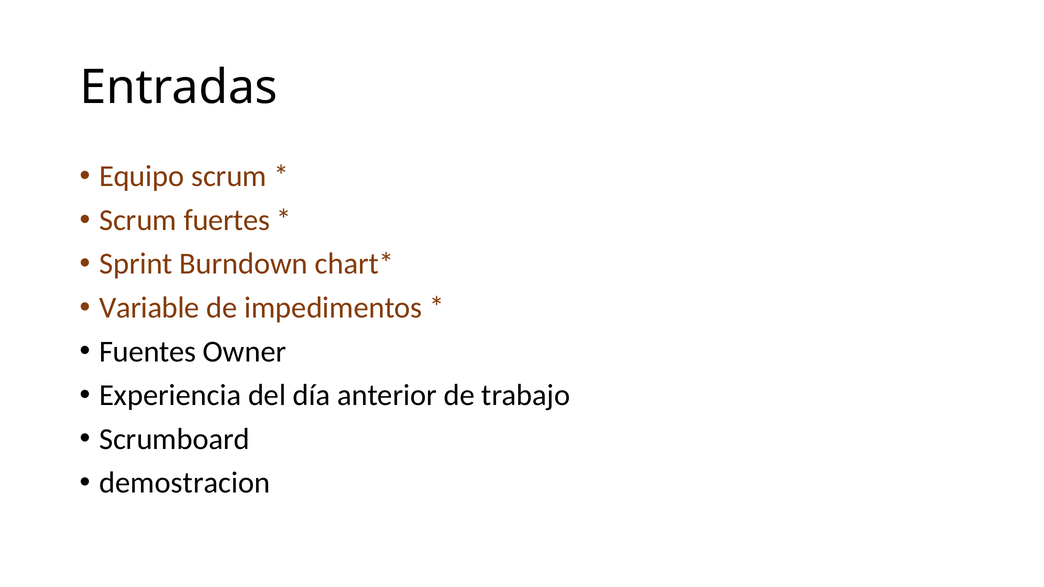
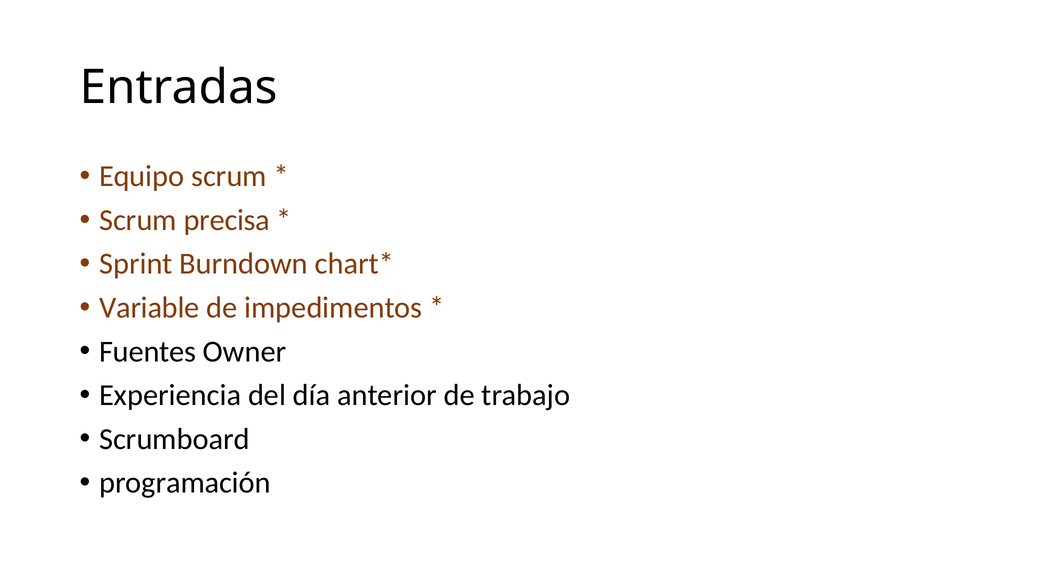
fuertes: fuertes -> precisa
demostracion: demostracion -> programación
